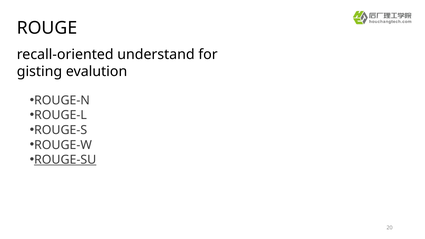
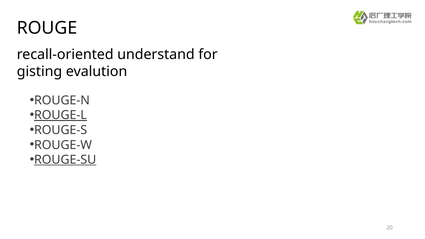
ROUGE-L underline: none -> present
